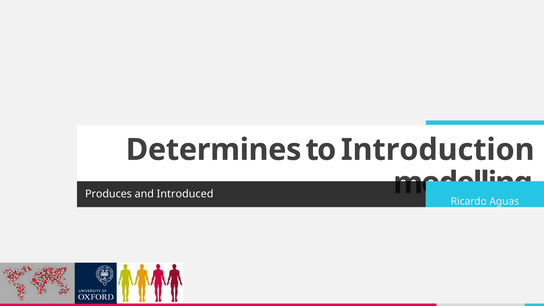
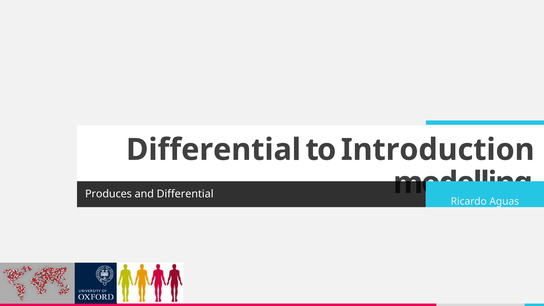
Determines at (214, 150): Determines -> Differential
and Introduced: Introduced -> Differential
